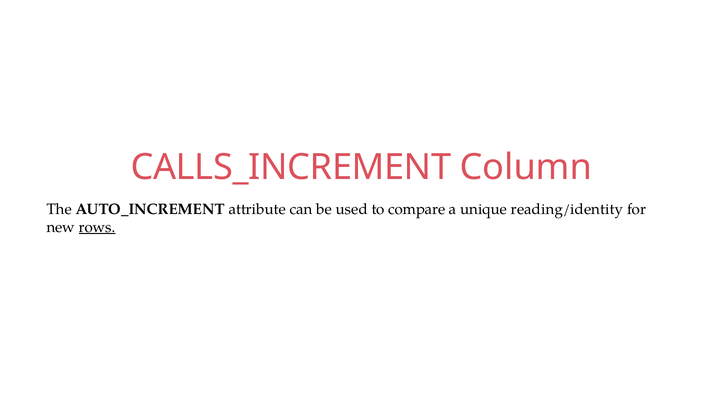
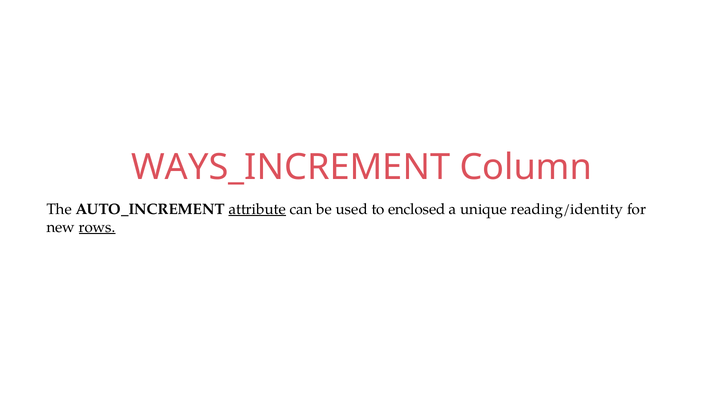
CALLS_INCREMENT: CALLS_INCREMENT -> WAYS_INCREMENT
attribute underline: none -> present
compare: compare -> enclosed
